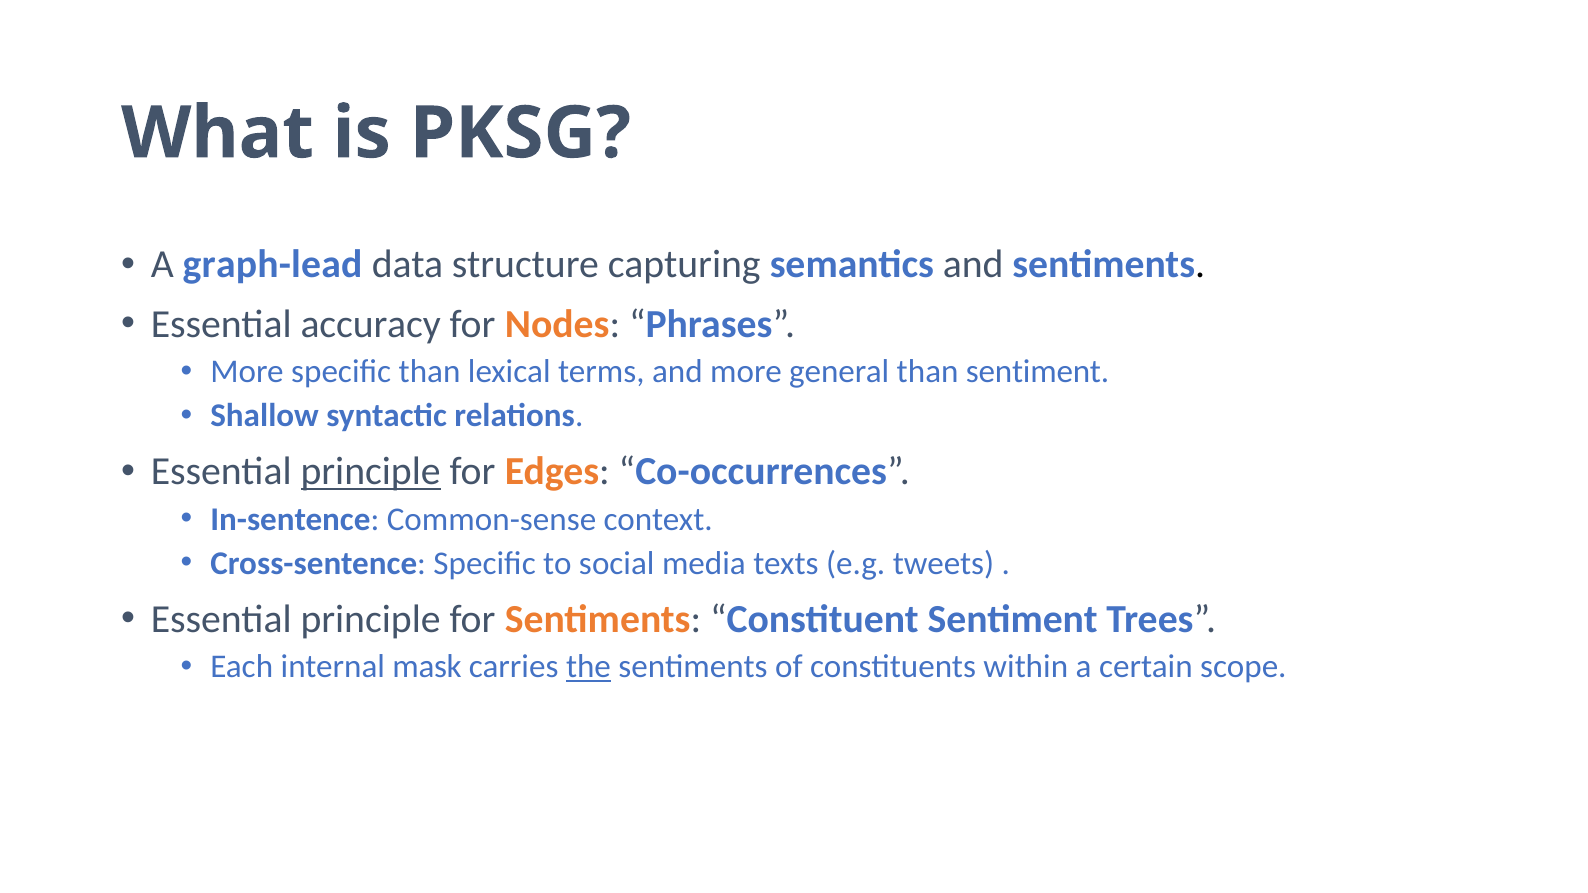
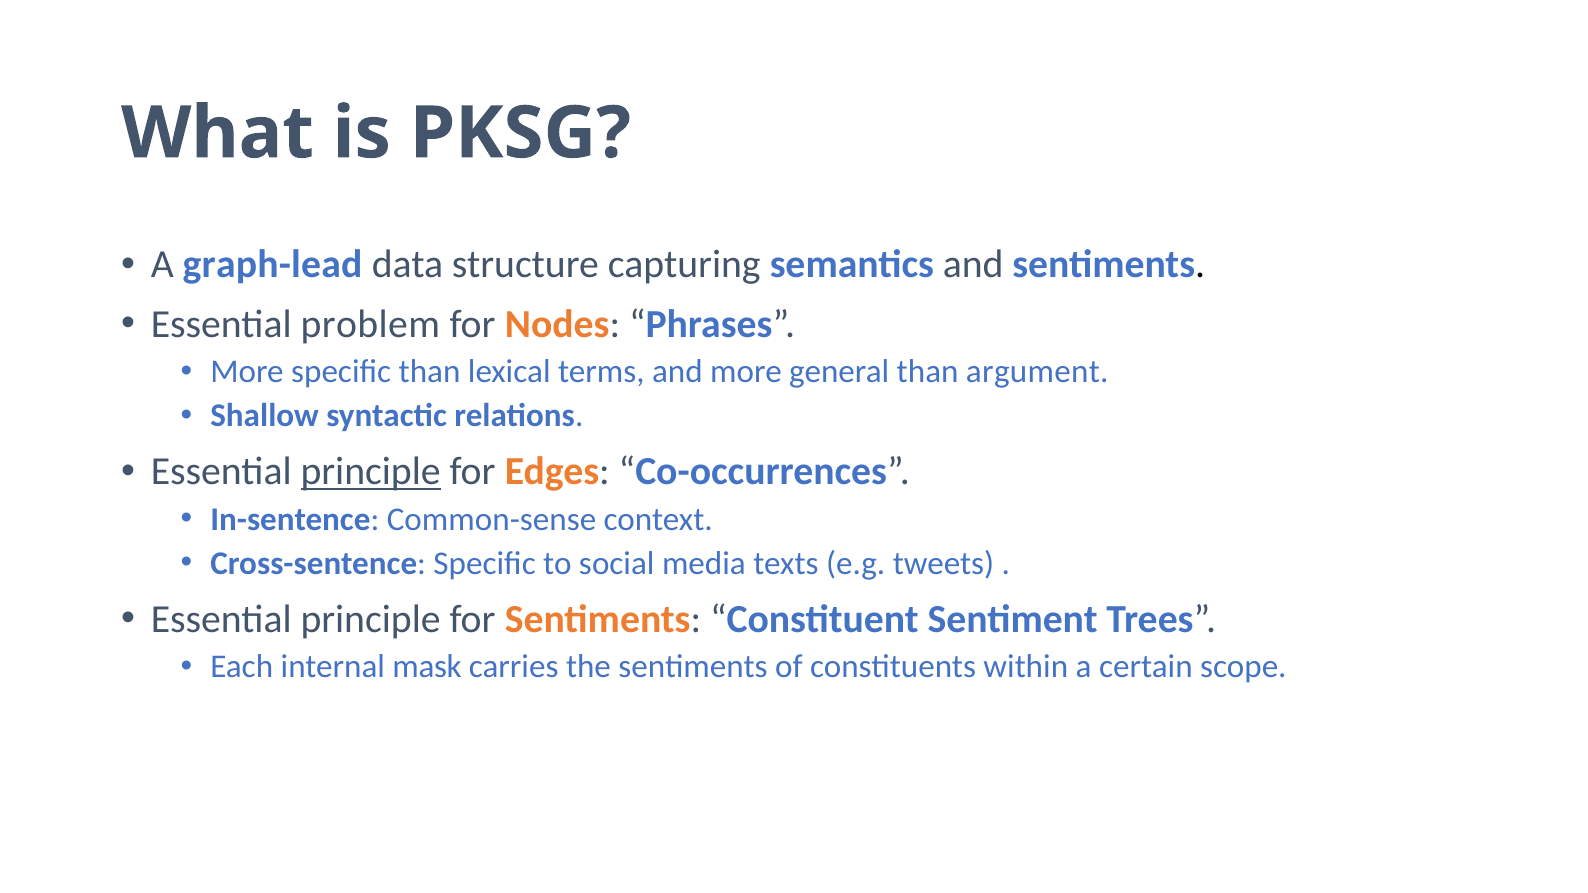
accuracy: accuracy -> problem
than sentiment: sentiment -> argument
the underline: present -> none
